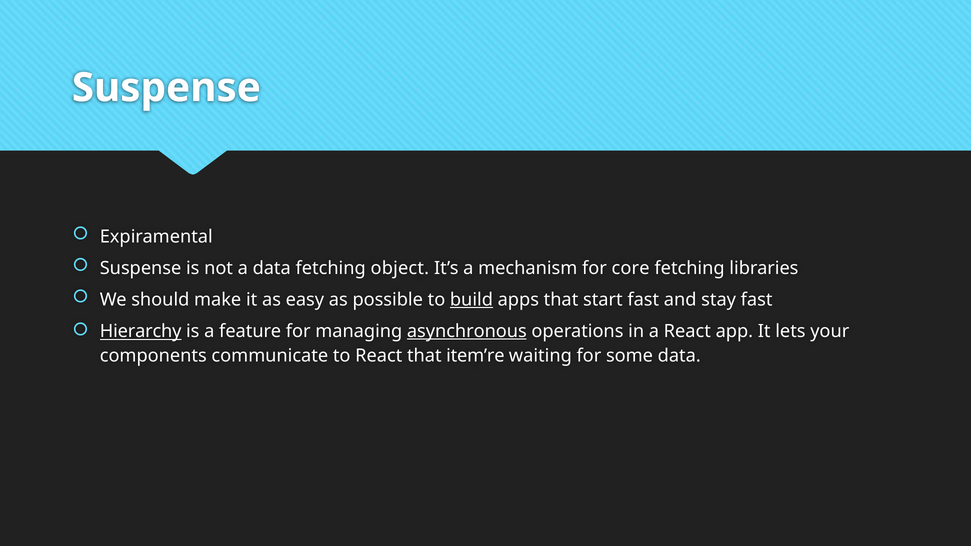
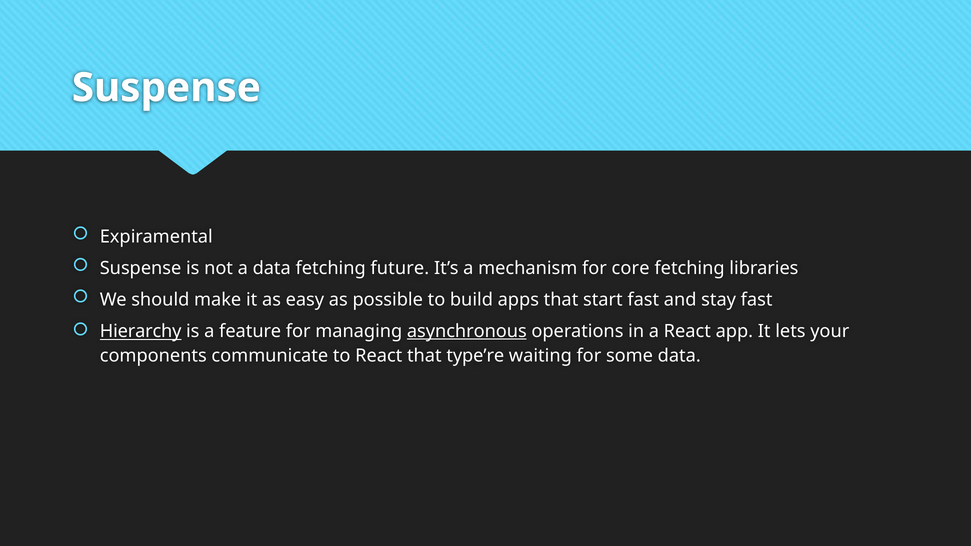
object: object -> future
build underline: present -> none
item’re: item’re -> type’re
